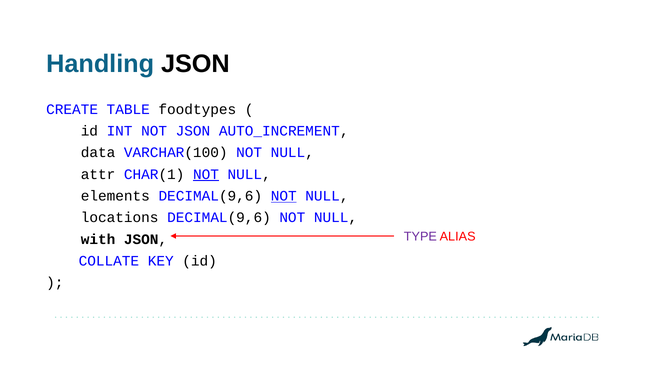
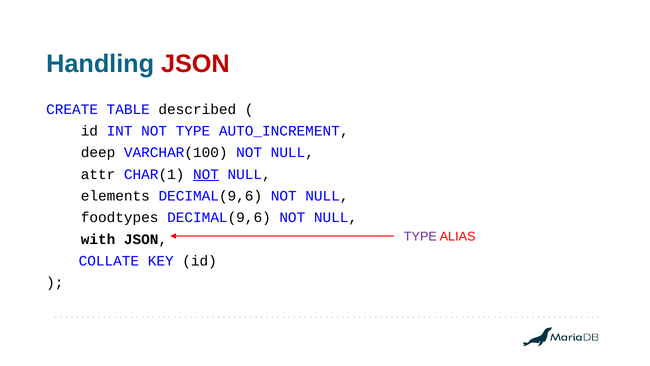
JSON at (195, 64) colour: black -> red
foodtypes: foodtypes -> described
NOT JSON: JSON -> TYPE
data: data -> deep
NOT at (284, 196) underline: present -> none
locations: locations -> foodtypes
